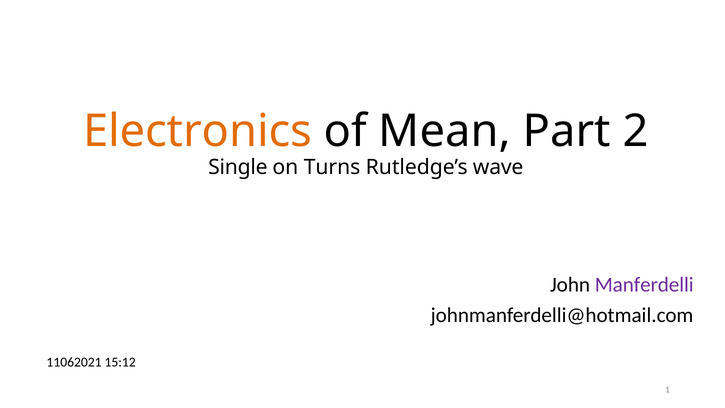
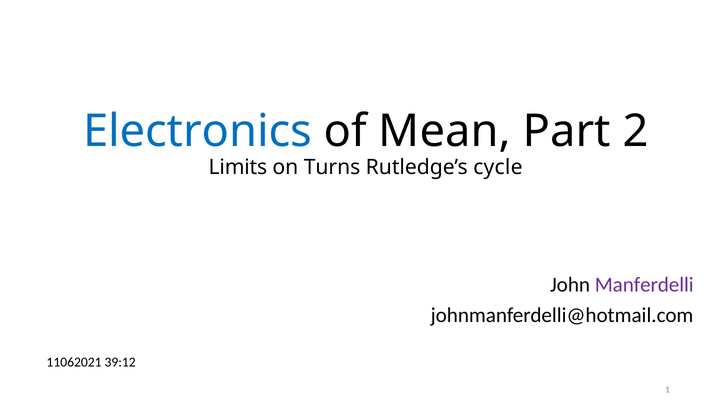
Electronics colour: orange -> blue
Single: Single -> Limits
wave: wave -> cycle
15:12: 15:12 -> 39:12
